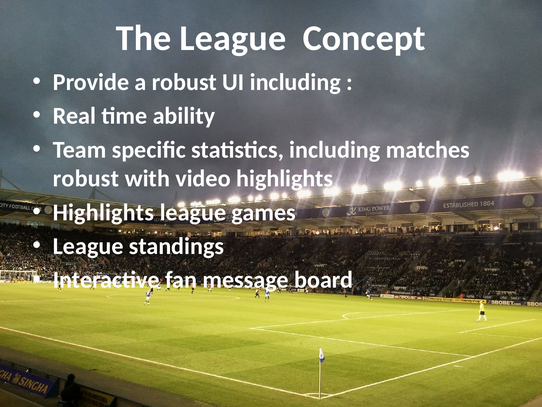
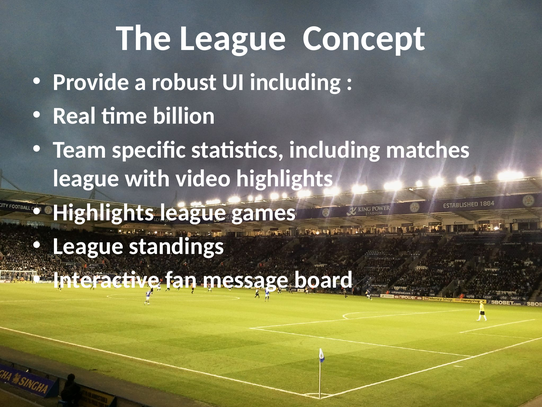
ability: ability -> billion
robust at (86, 178): robust -> league
